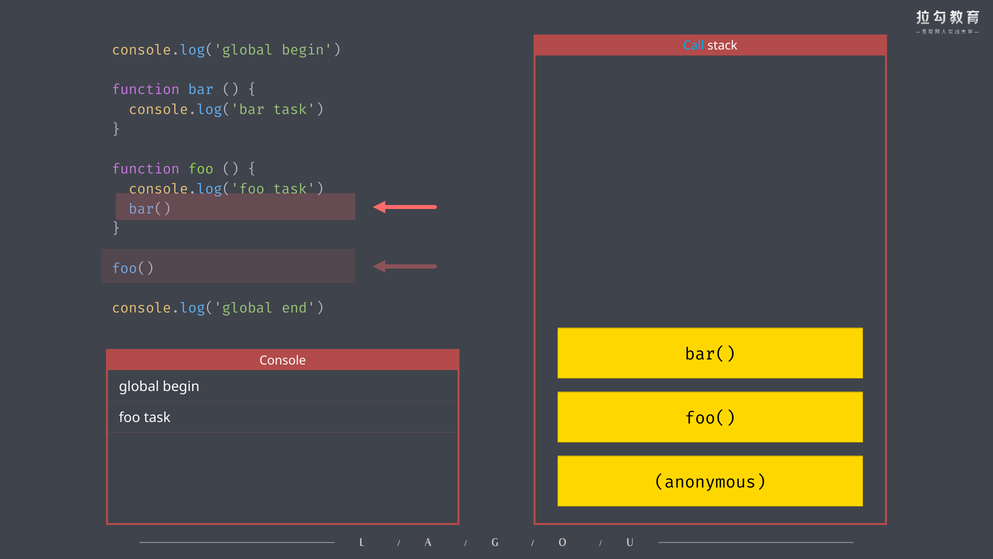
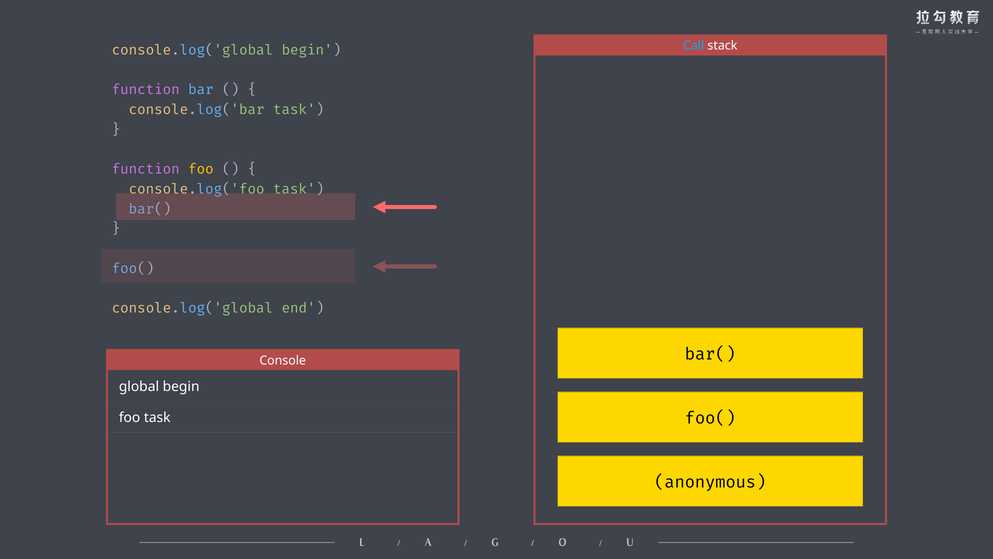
foo at (201, 169) colour: light green -> yellow
